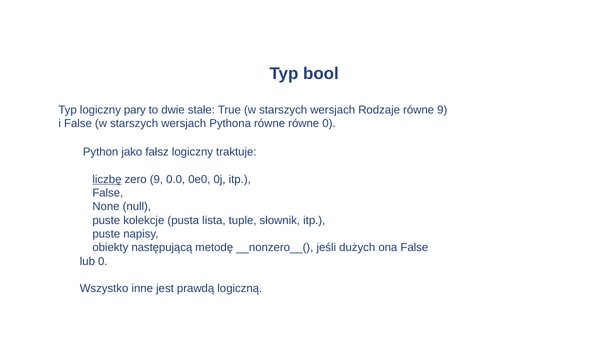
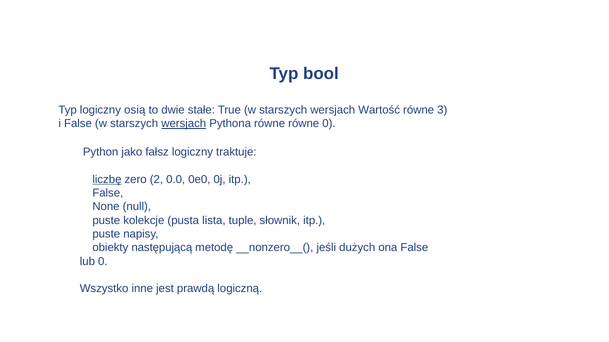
pary: pary -> osią
Rodzaje: Rodzaje -> Wartość
równe 9: 9 -> 3
wersjach at (184, 124) underline: none -> present
zero 9: 9 -> 2
